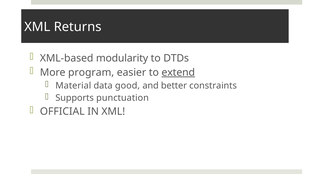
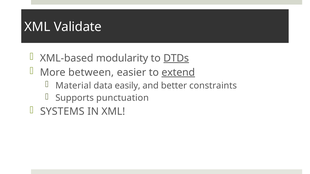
Returns: Returns -> Validate
DTDs underline: none -> present
program: program -> between
good: good -> easily
OFFICIAL: OFFICIAL -> SYSTEMS
